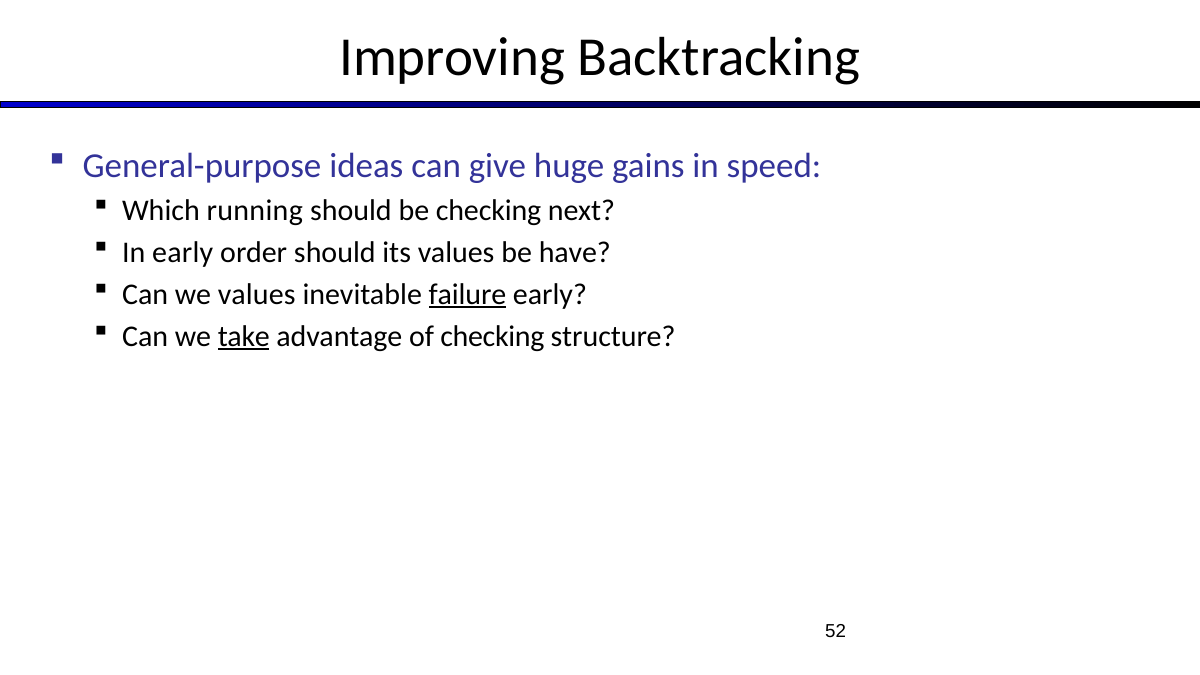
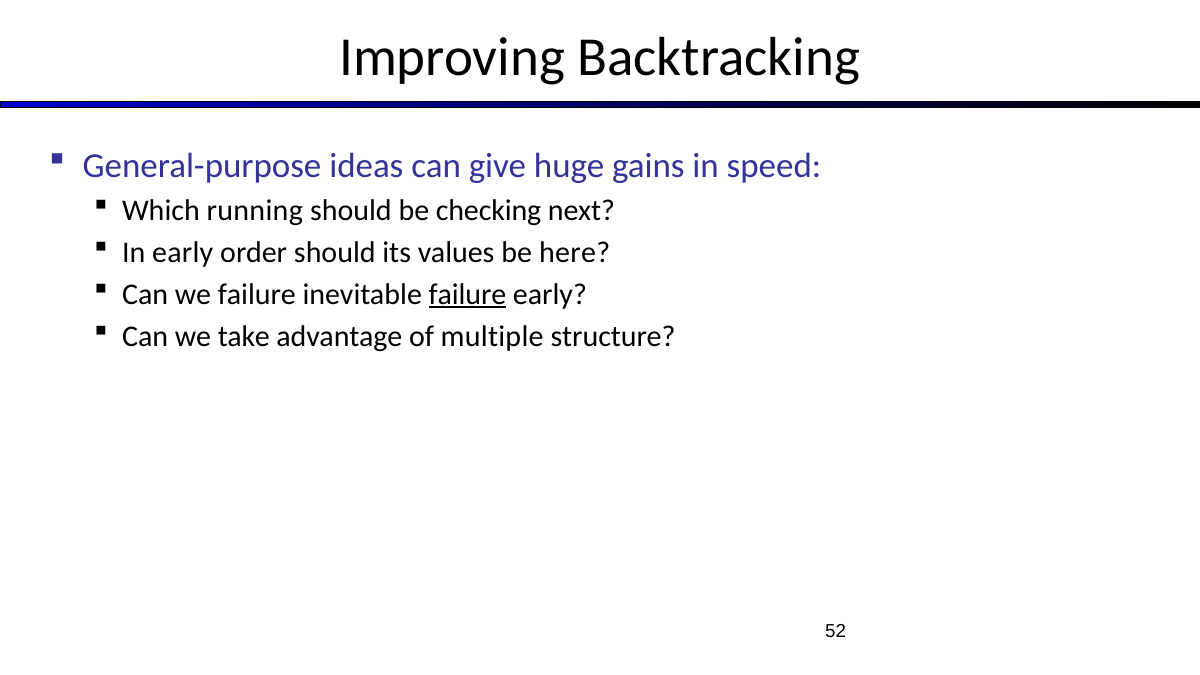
have: have -> here
we values: values -> failure
take underline: present -> none
of checking: checking -> multiple
